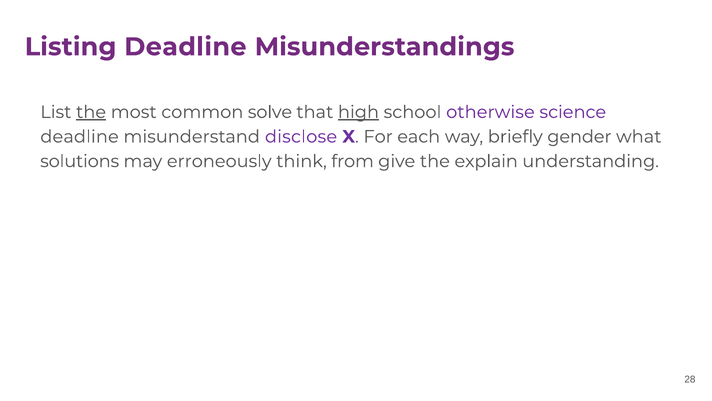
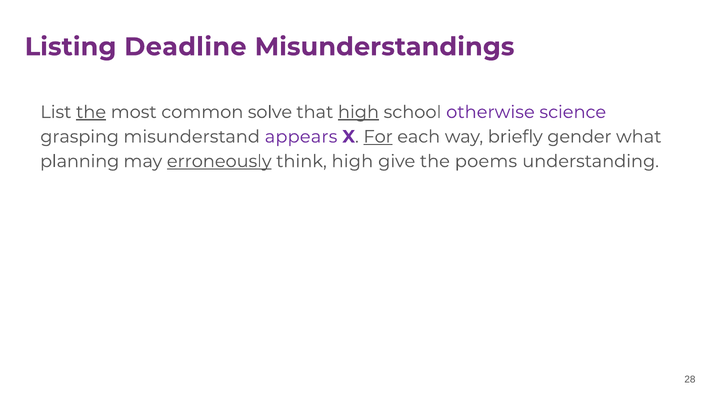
deadline at (80, 137): deadline -> grasping
disclose: disclose -> appears
For underline: none -> present
solutions: solutions -> planning
erroneously underline: none -> present
think from: from -> high
explain: explain -> poems
